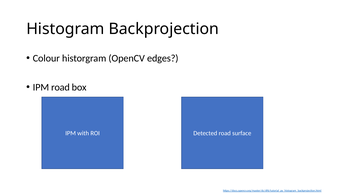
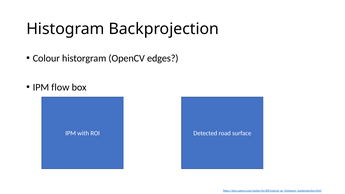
IPM road: road -> flow
